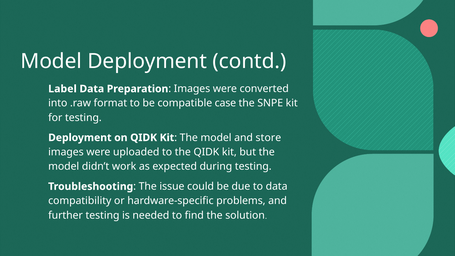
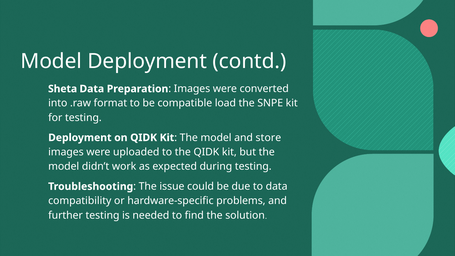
Label: Label -> Sheta
case: case -> load
